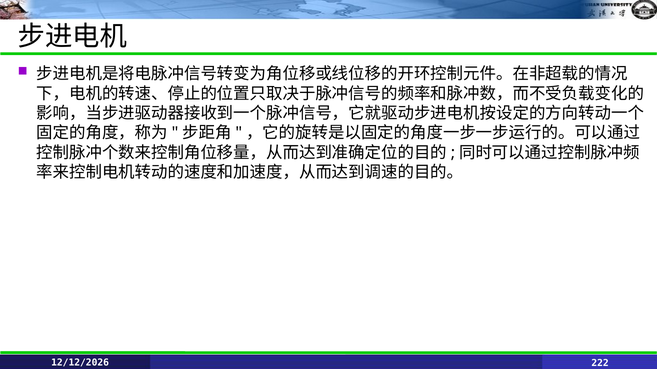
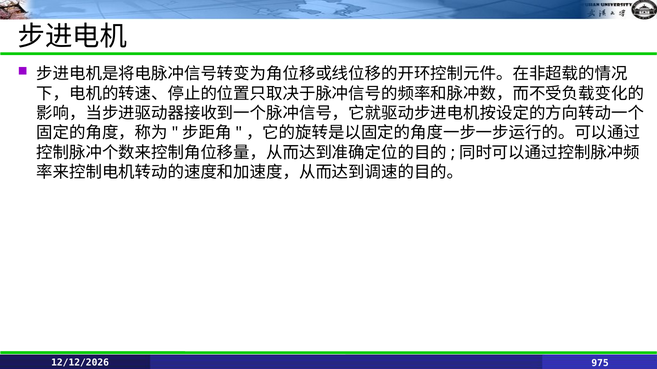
222: 222 -> 975
